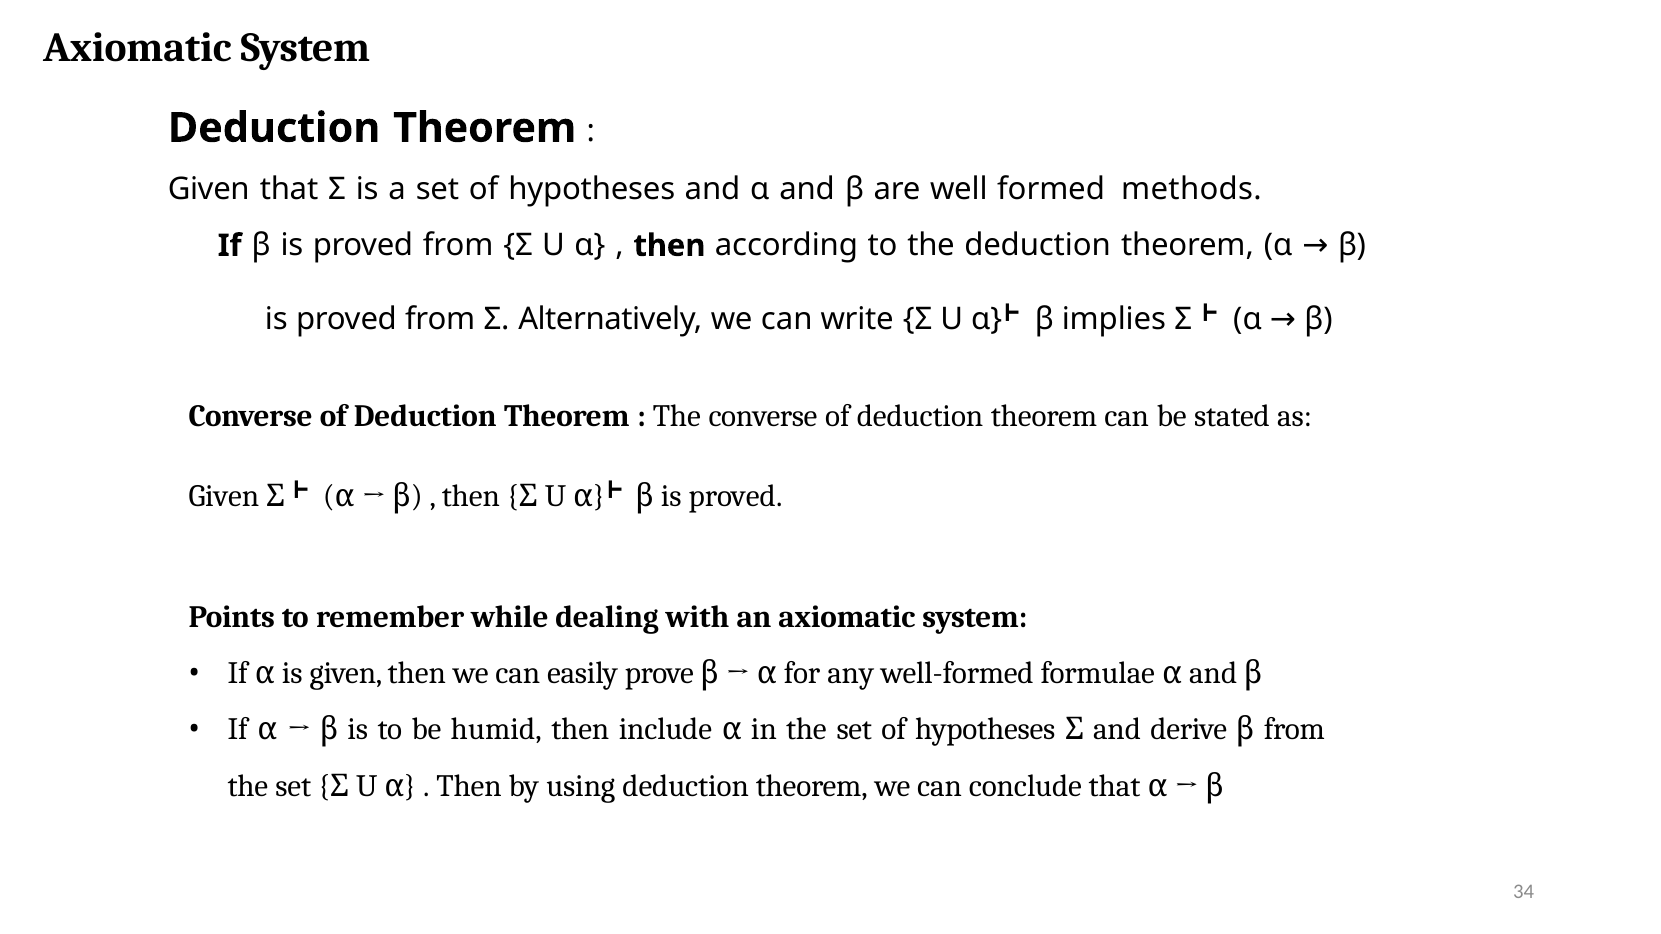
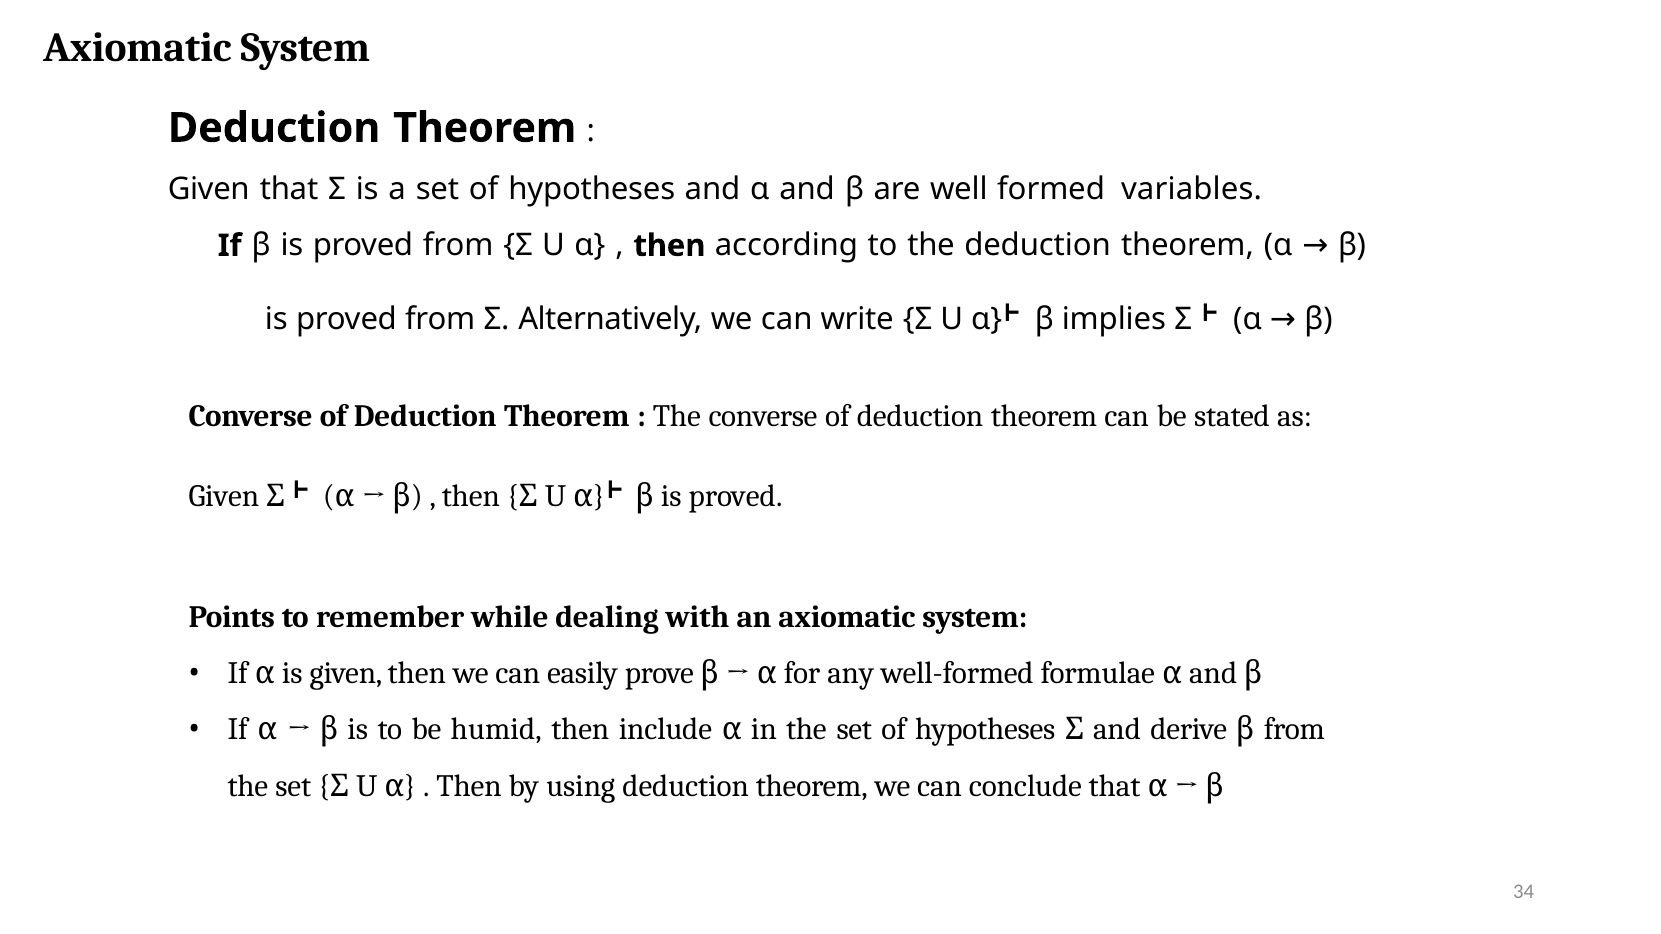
methods: methods -> variables
